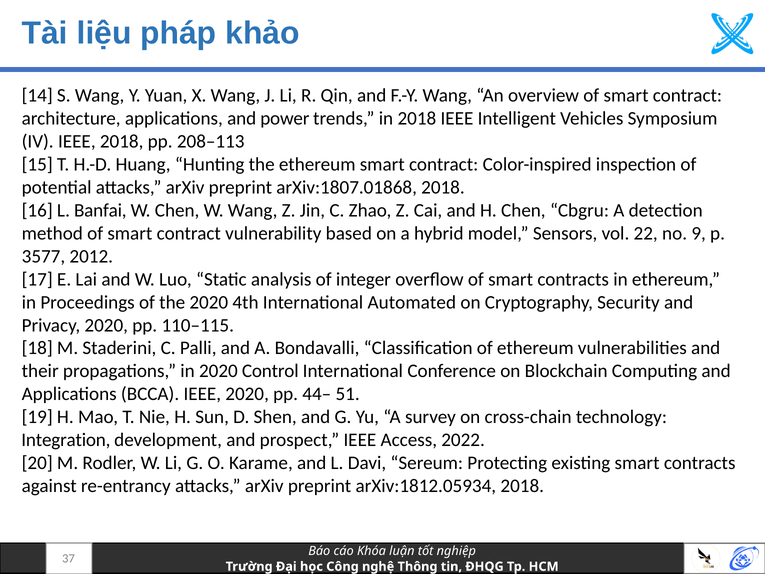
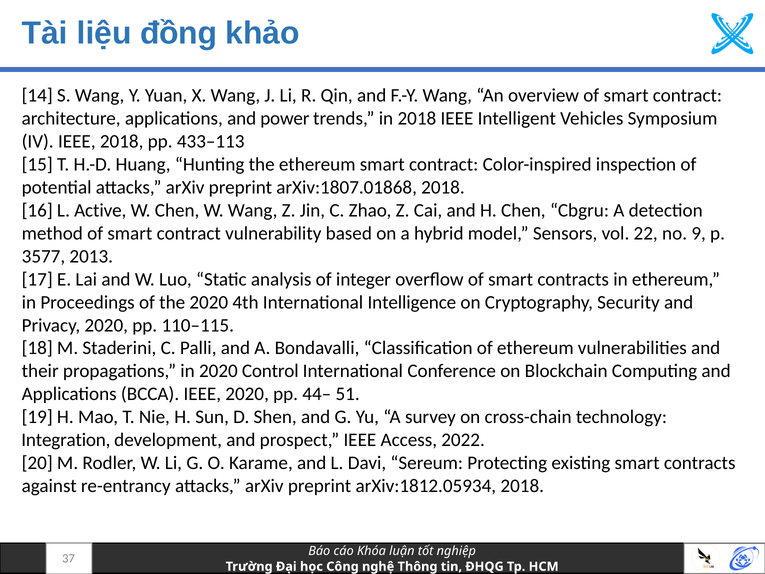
pháp: pháp -> đồng
208–113: 208–113 -> 433–113
Banfai: Banfai -> Active
2012: 2012 -> 2013
Automated: Automated -> Intelligence
